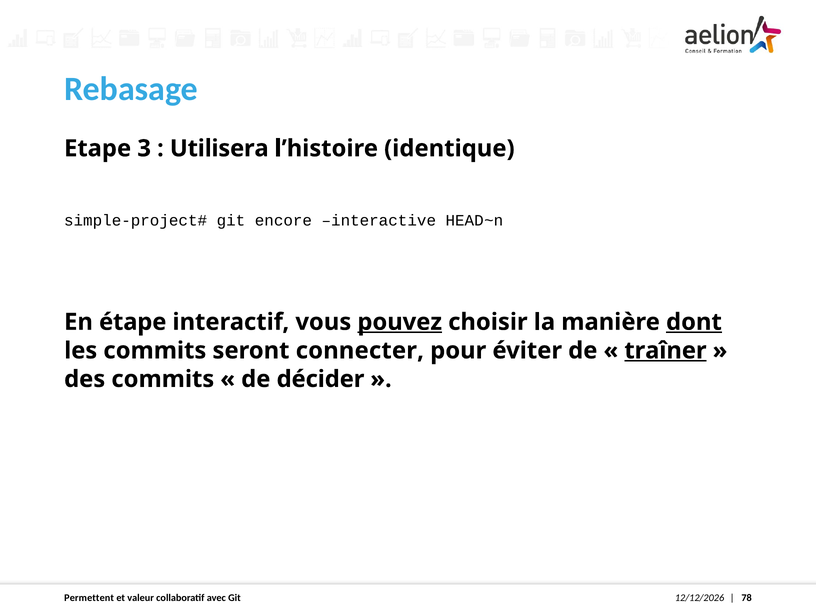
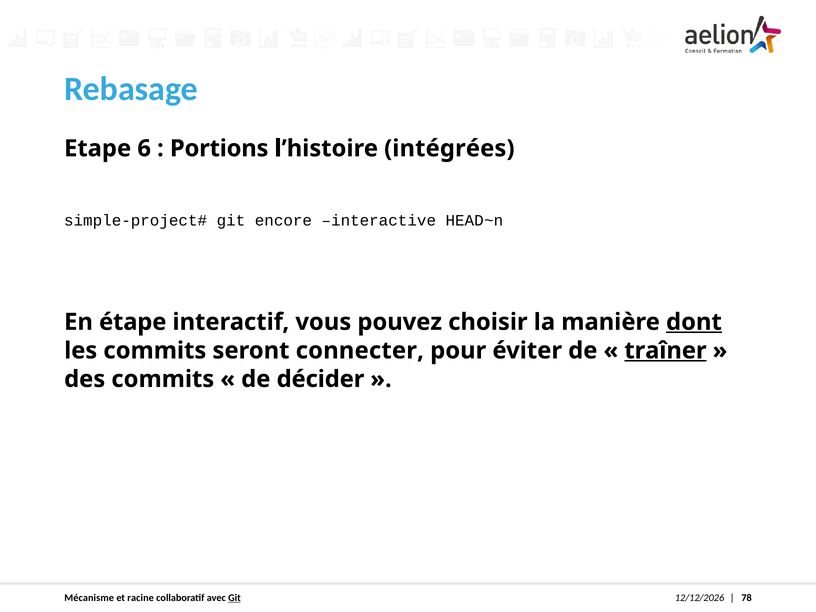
3: 3 -> 6
Utilisera: Utilisera -> Portions
identique: identique -> intégrées
pouvez underline: present -> none
Permettent: Permettent -> Mécanisme
valeur: valeur -> racine
Git at (234, 598) underline: none -> present
